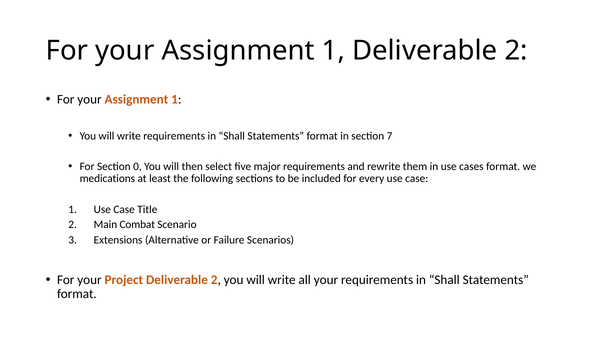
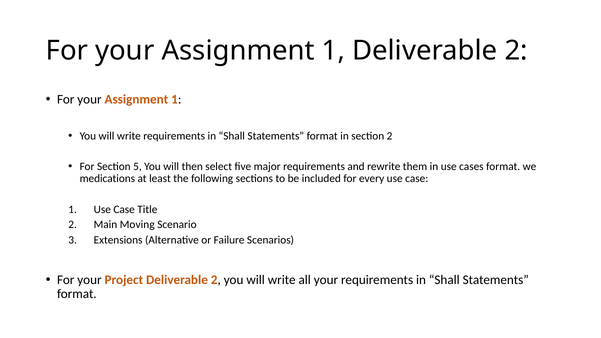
section 7: 7 -> 2
0: 0 -> 5
Combat: Combat -> Moving
